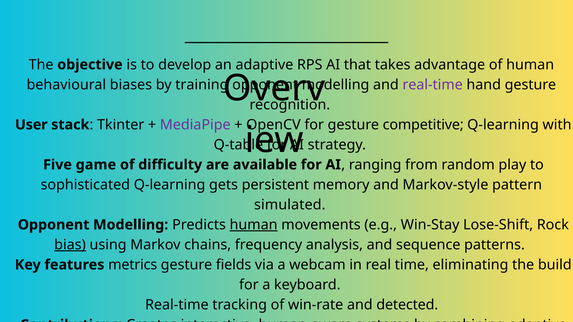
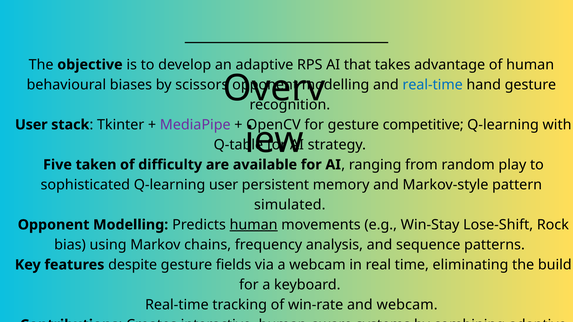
training: training -> scissors
real-time at (433, 85) colour: purple -> blue
Five game: game -> taken
Q-learning gets: gets -> user
bias underline: present -> none
metrics: metrics -> despite
and detected: detected -> webcam
